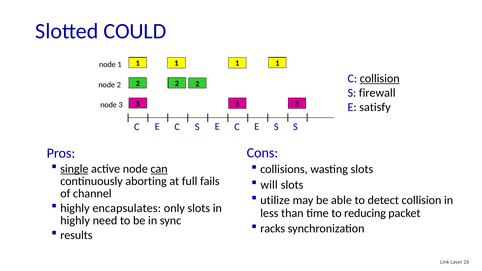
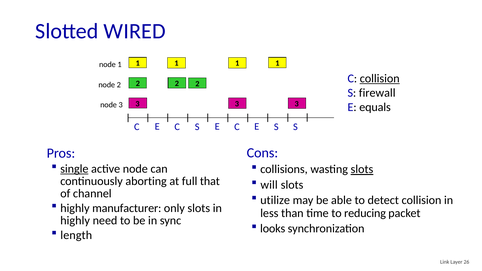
COULD: COULD -> WIRED
satisfy: satisfy -> equals
can underline: present -> none
slots at (362, 169) underline: none -> present
fails: fails -> that
encapsulates: encapsulates -> manufacturer
racks: racks -> looks
results: results -> length
